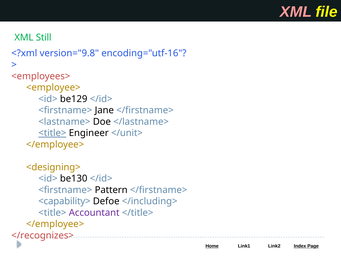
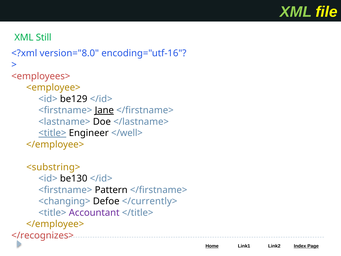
XML at (296, 12) colour: pink -> light green
version="9.8: version="9.8 -> version="8.0
Jane underline: none -> present
</unit>: </unit> -> </well>
<designing>: <designing> -> <substring>
<capability>: <capability> -> <changing>
</including>: </including> -> </currently>
